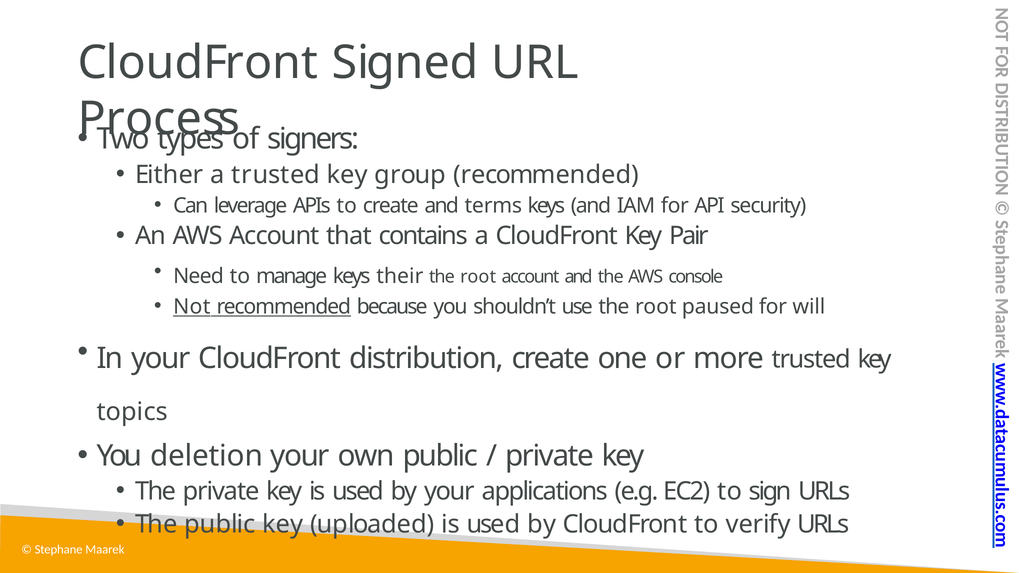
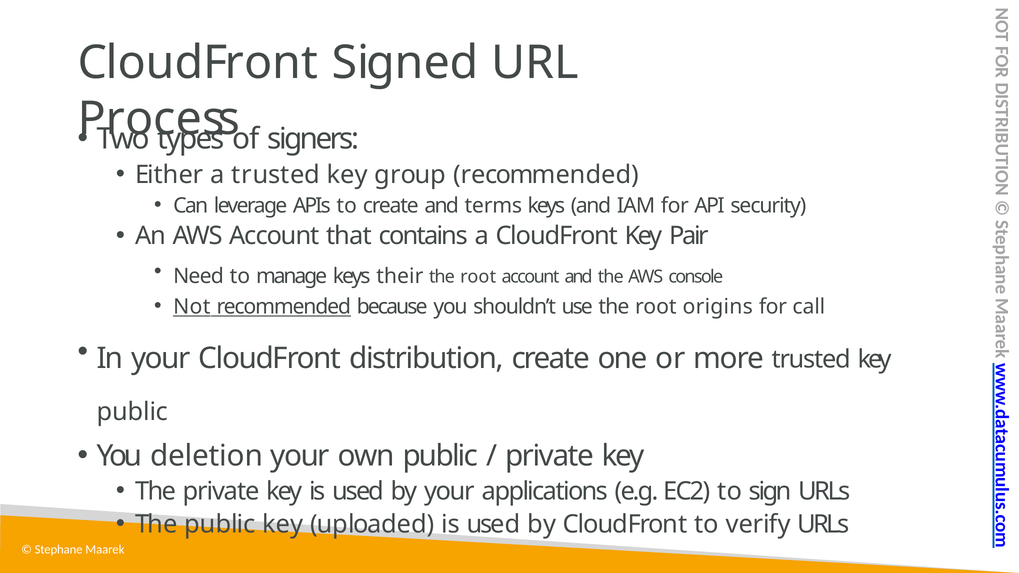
paused: paused -> origins
will: will -> call
topics at (132, 412): topics -> public
